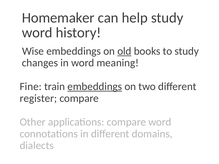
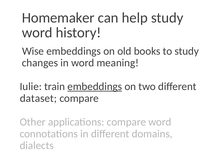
old underline: present -> none
Fine: Fine -> Iulie
register: register -> dataset
